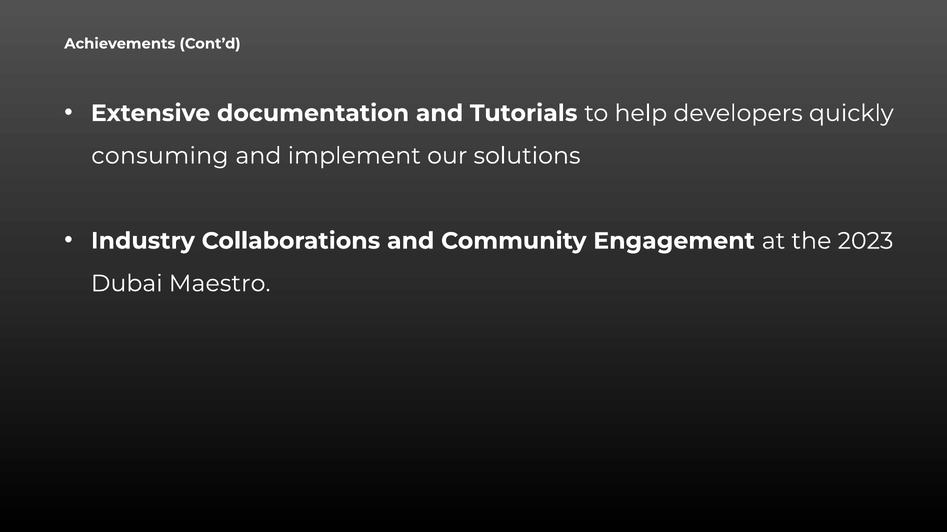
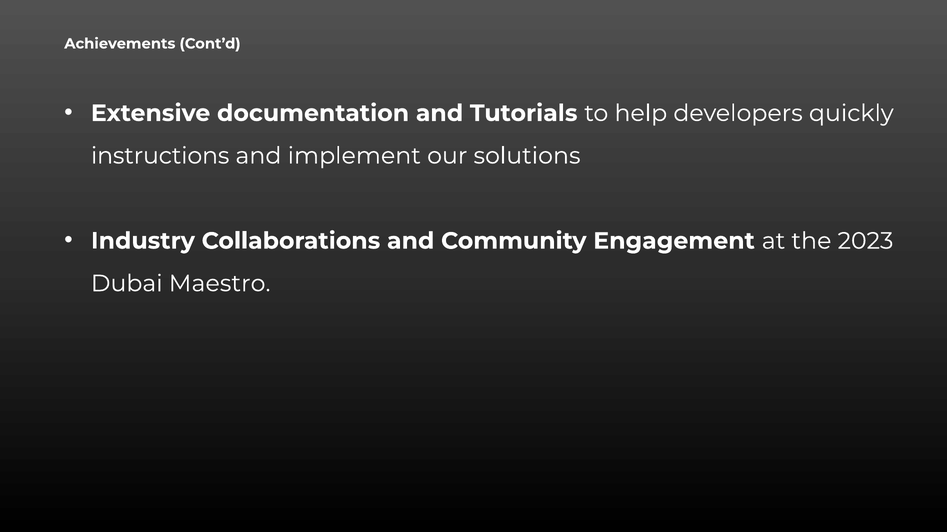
consuming: consuming -> instructions
